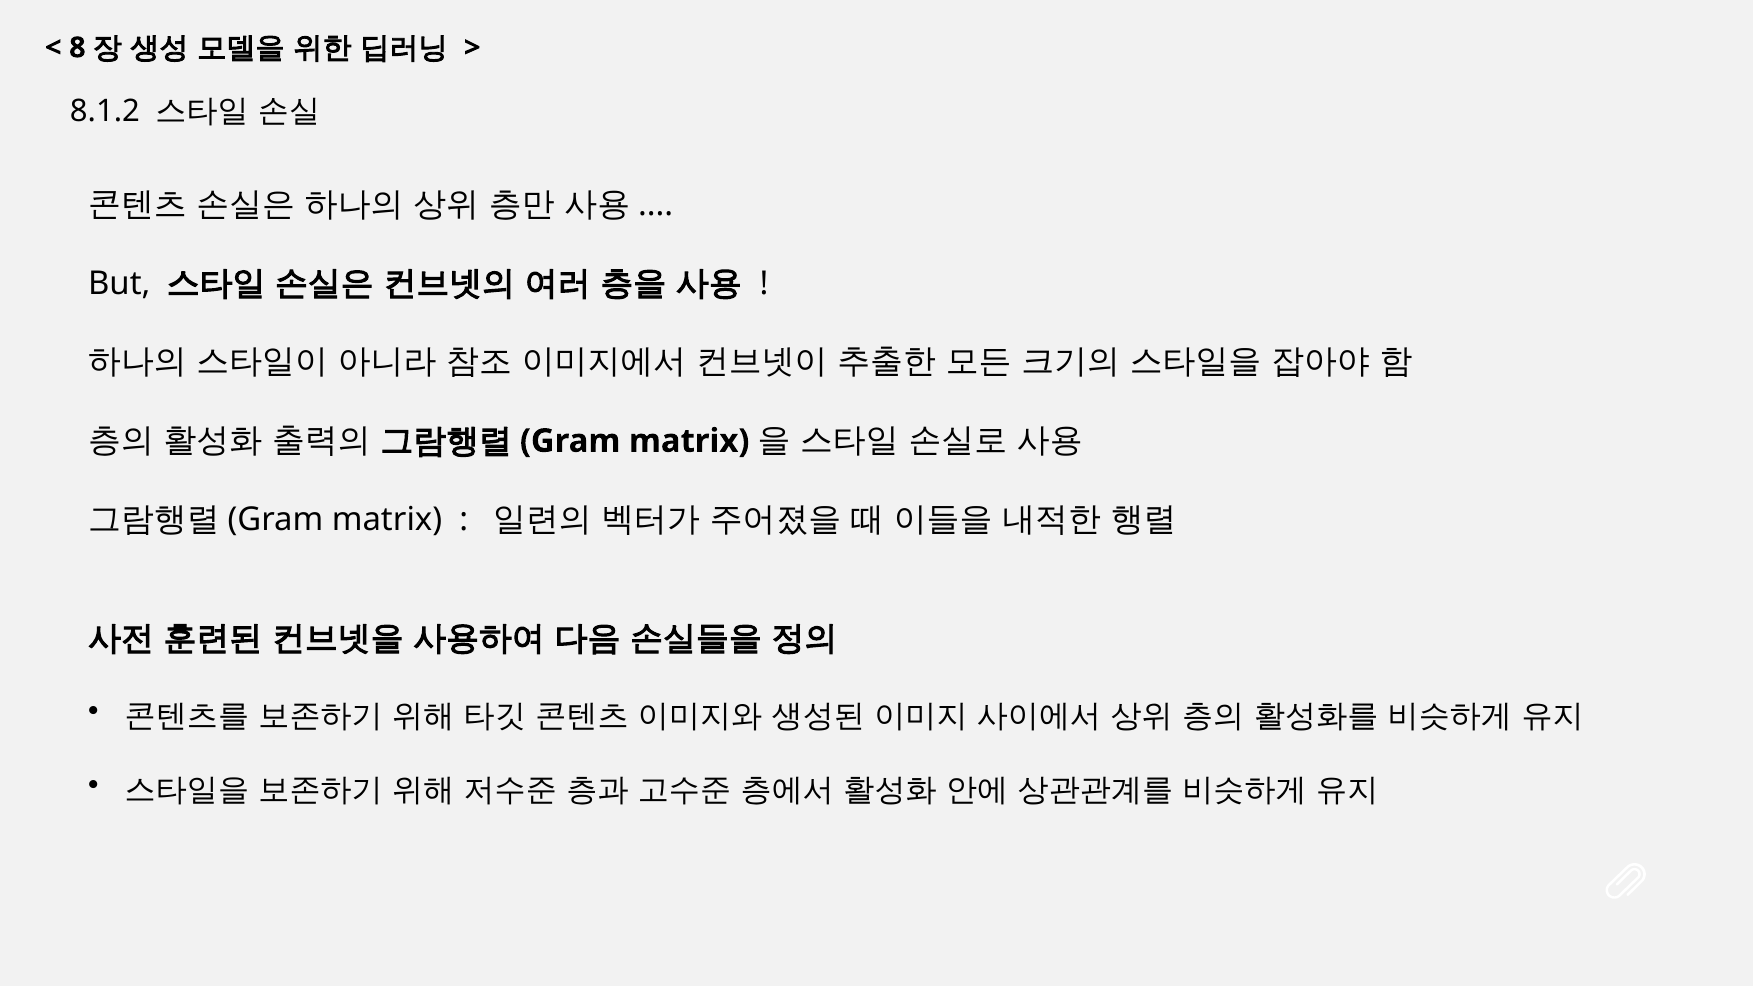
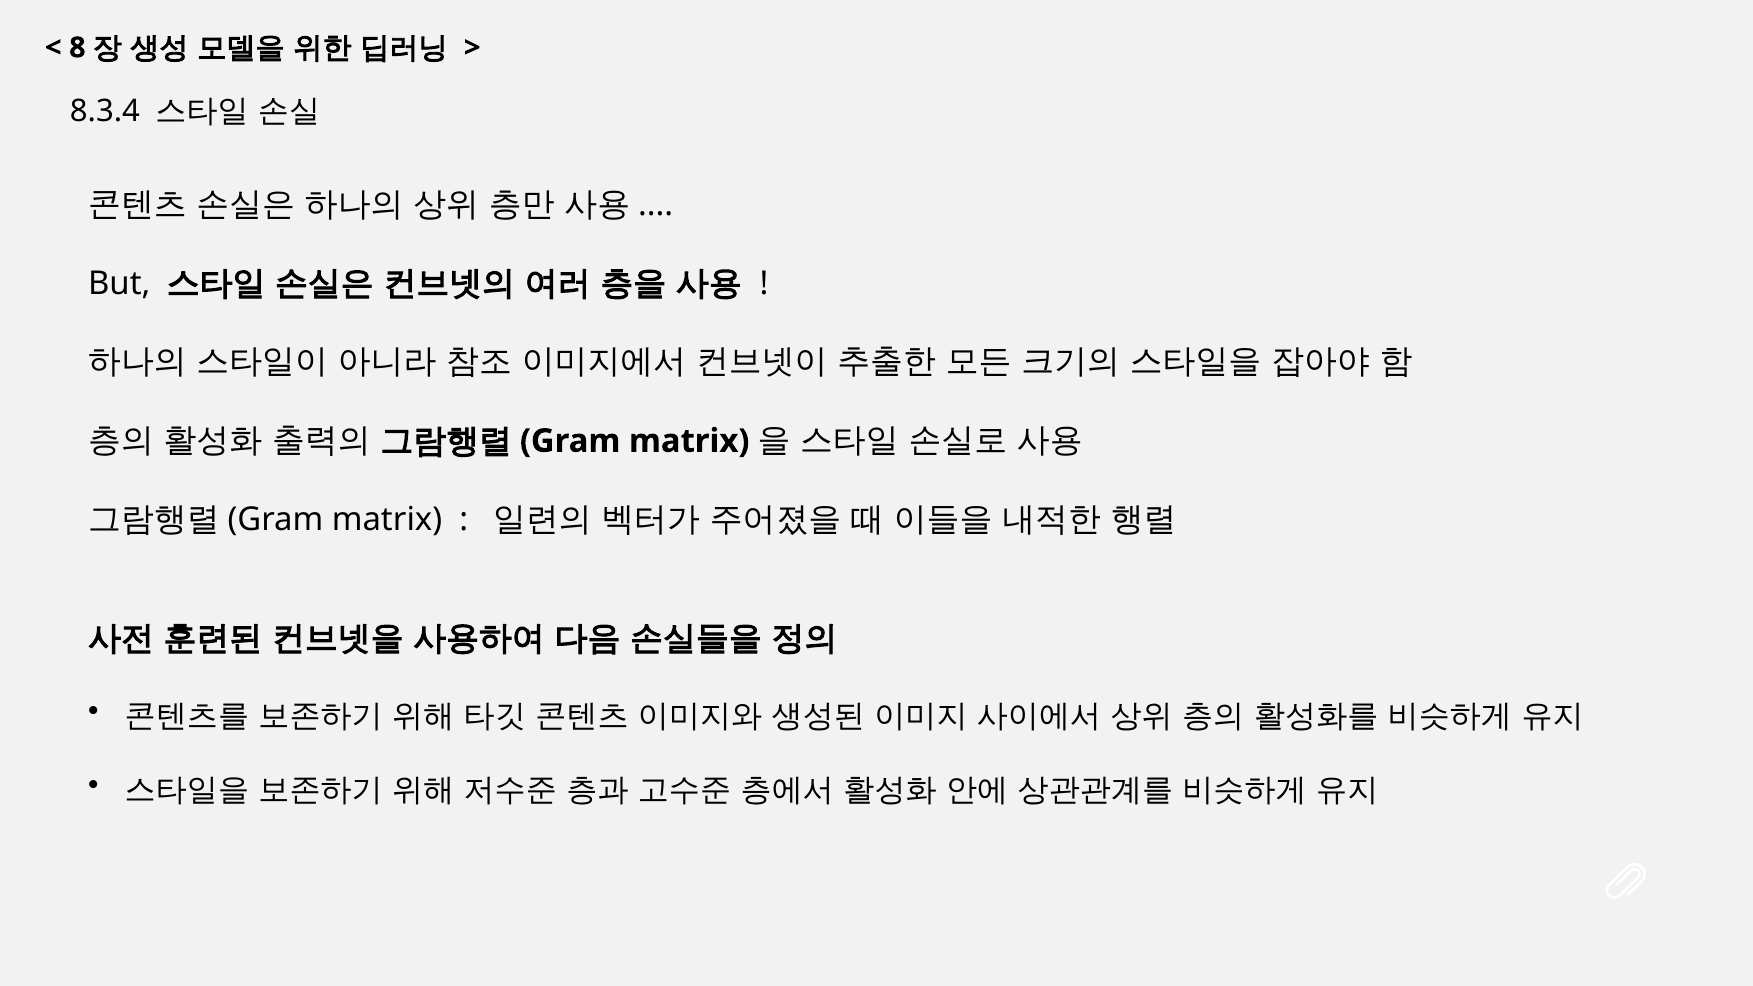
8.1.2: 8.1.2 -> 8.3.4
